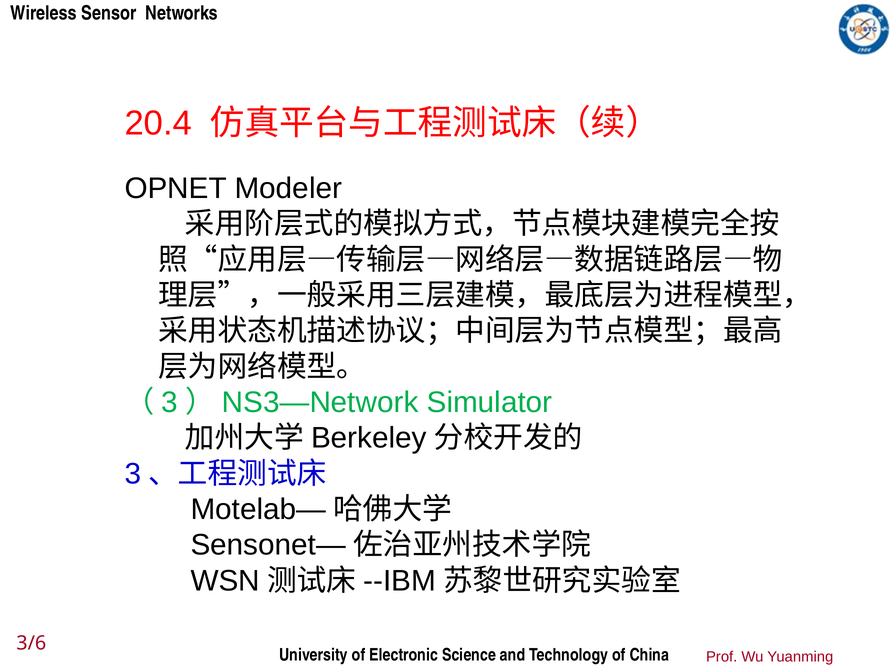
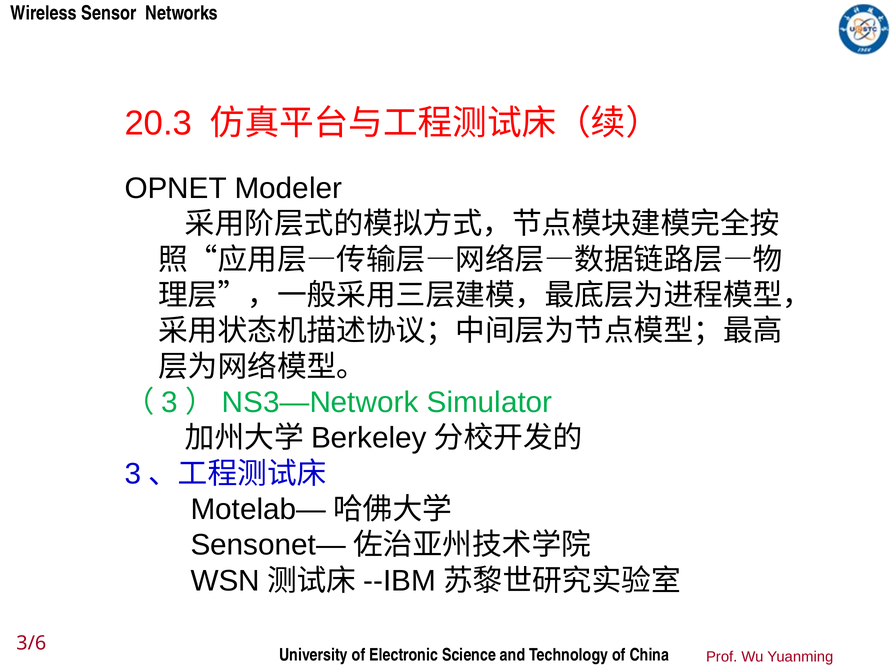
20.4: 20.4 -> 20.3
